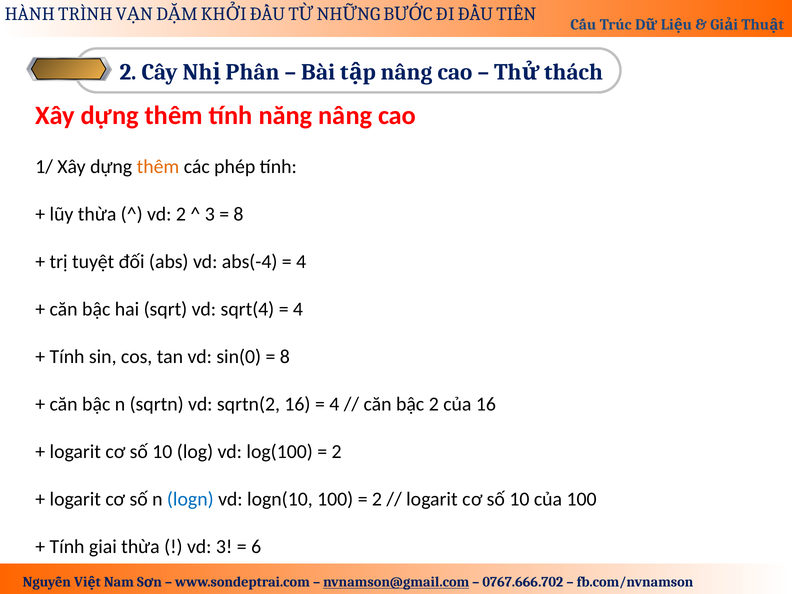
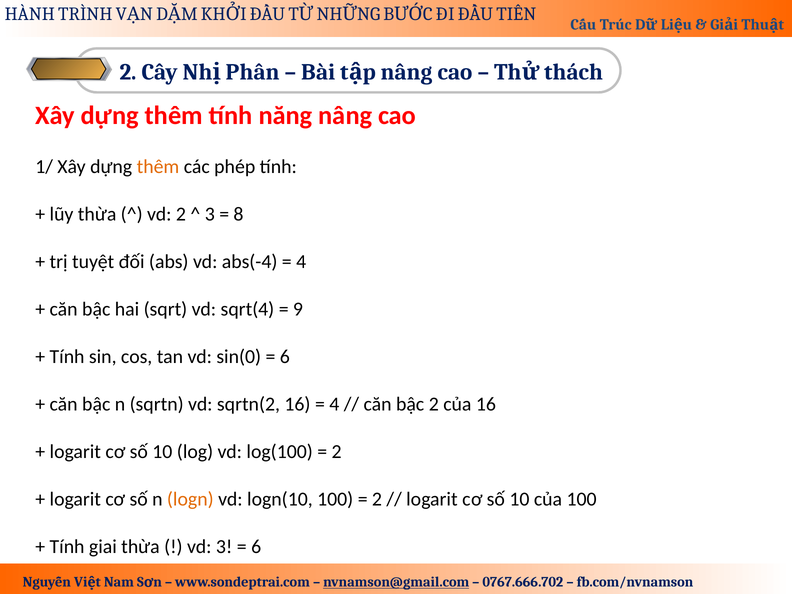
4 at (298, 309): 4 -> 9
8 at (285, 357): 8 -> 6
logn colour: blue -> orange
